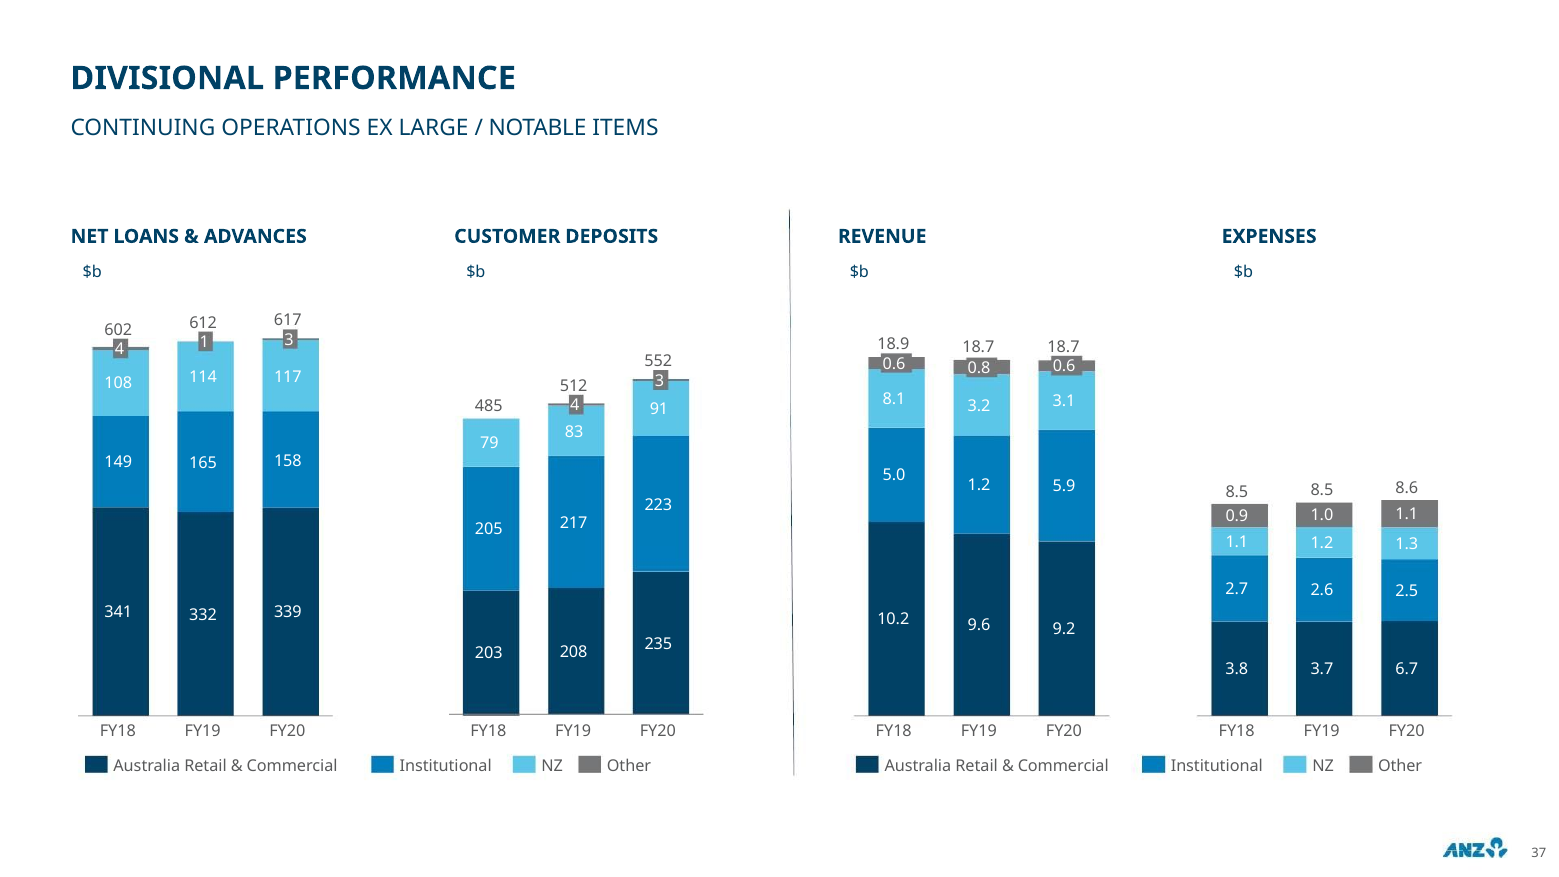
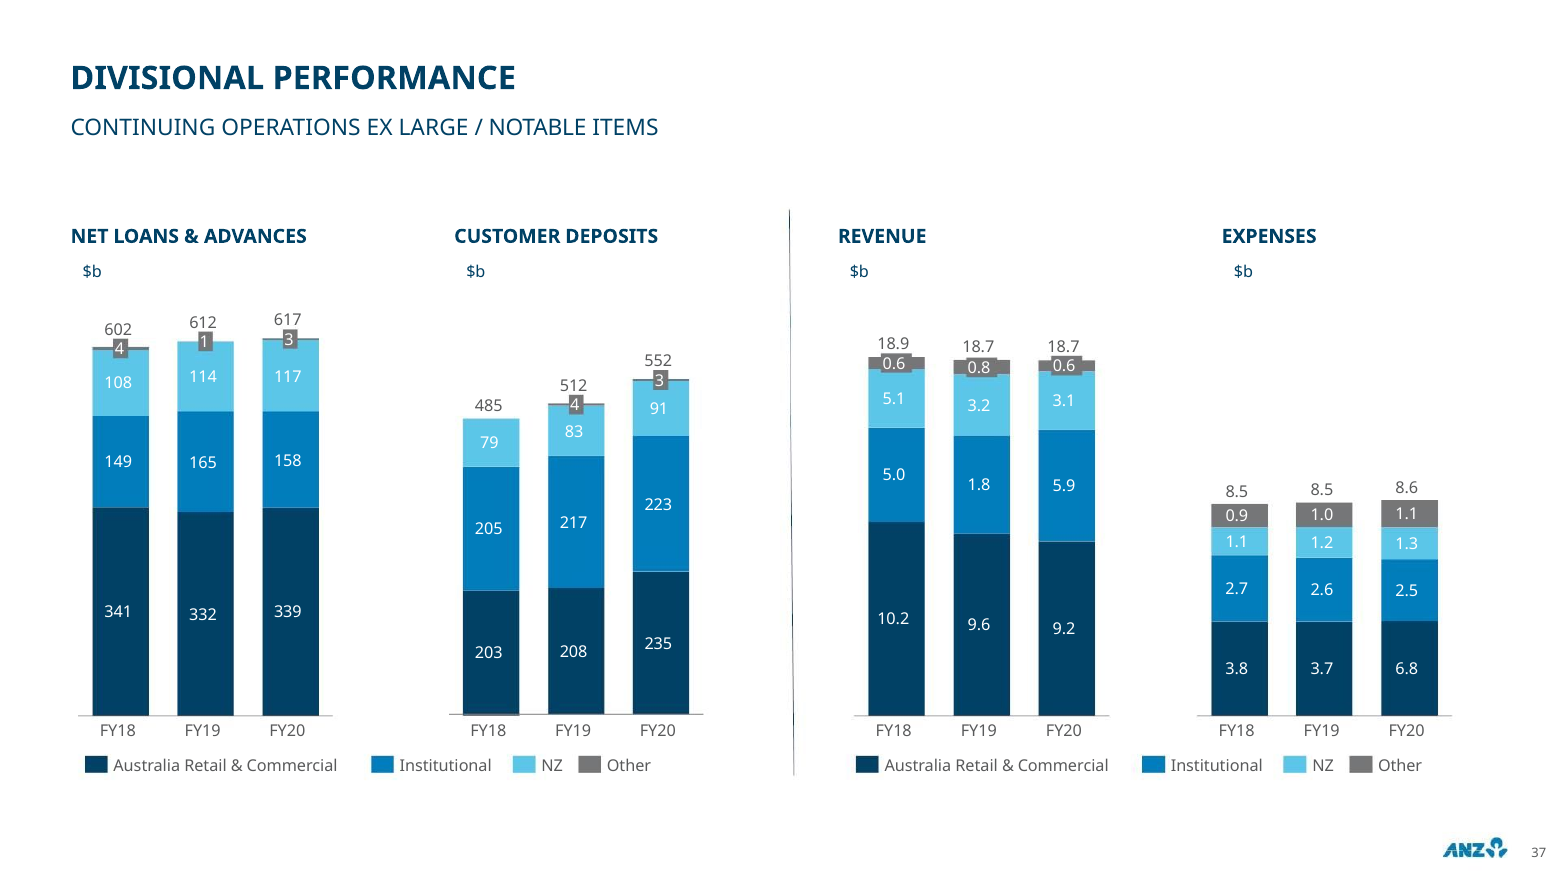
8.1: 8.1 -> 5.1
1.2 at (979, 485): 1.2 -> 1.8
6.7: 6.7 -> 6.8
